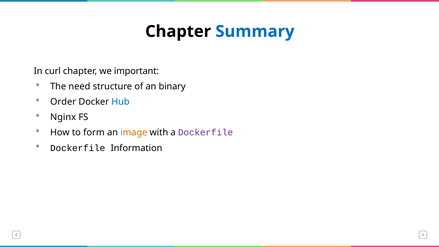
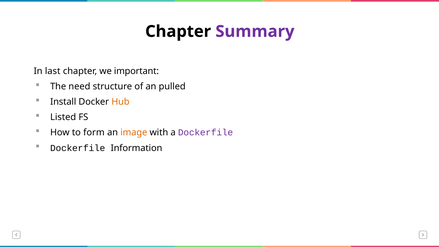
Summary colour: blue -> purple
curl: curl -> last
binary: binary -> pulled
Order: Order -> Install
Hub colour: blue -> orange
Nginx: Nginx -> Listed
